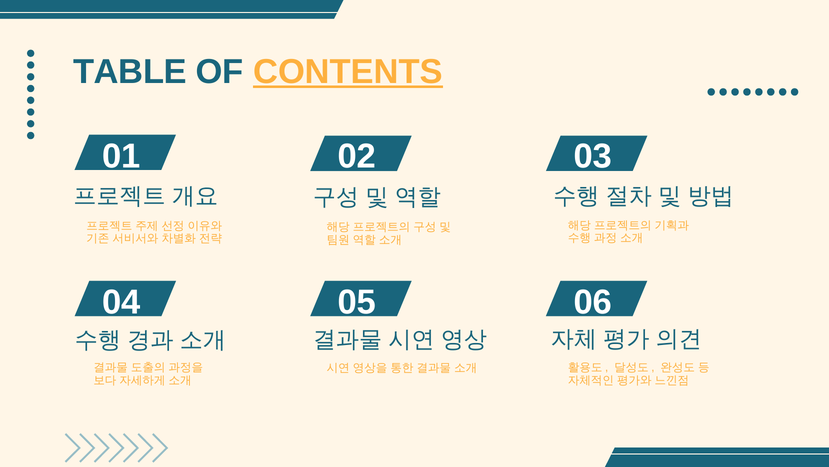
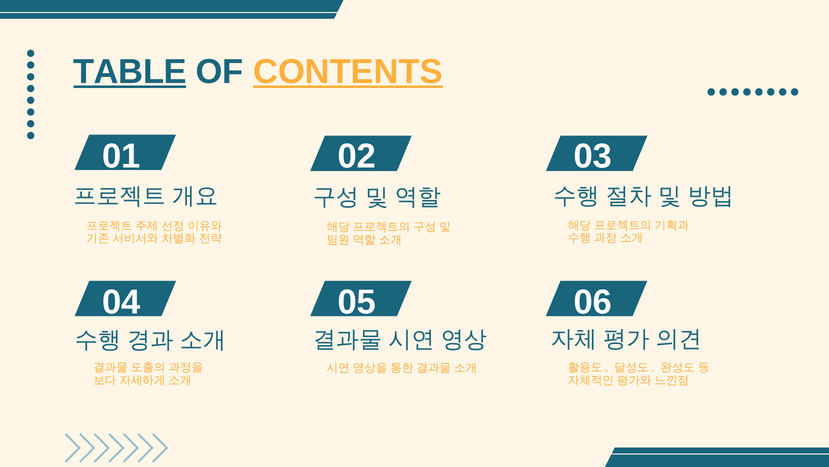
TABLE underline: none -> present
